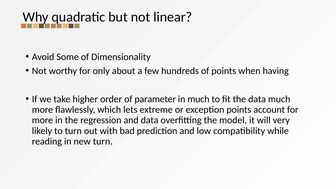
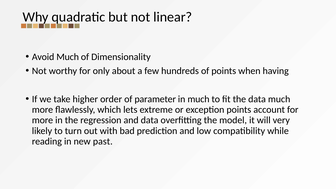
Avoid Some: Some -> Much
new turn: turn -> past
